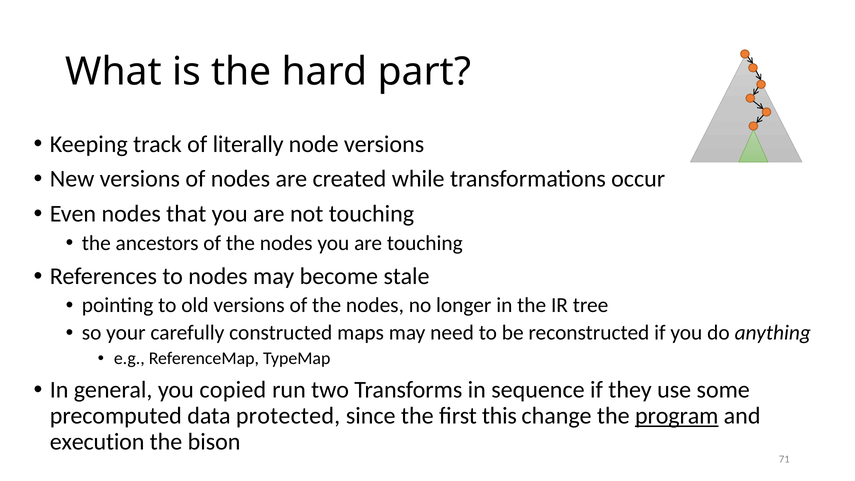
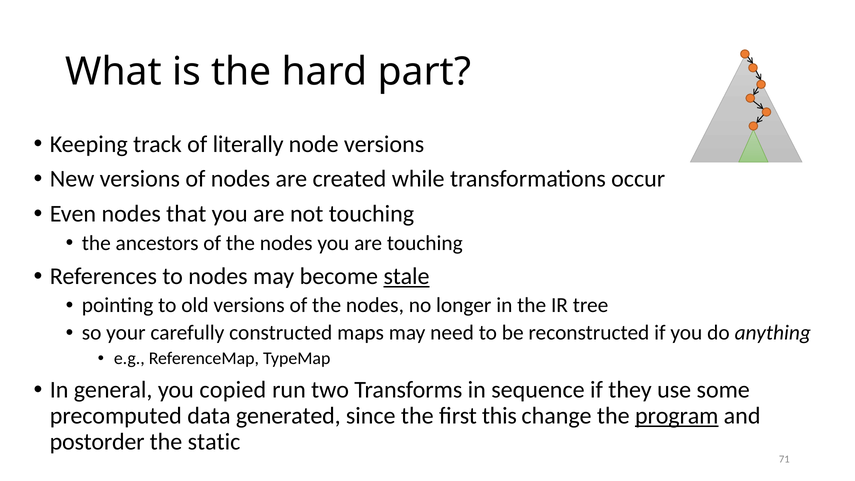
stale underline: none -> present
protected: protected -> generated
execution: execution -> postorder
bison: bison -> static
